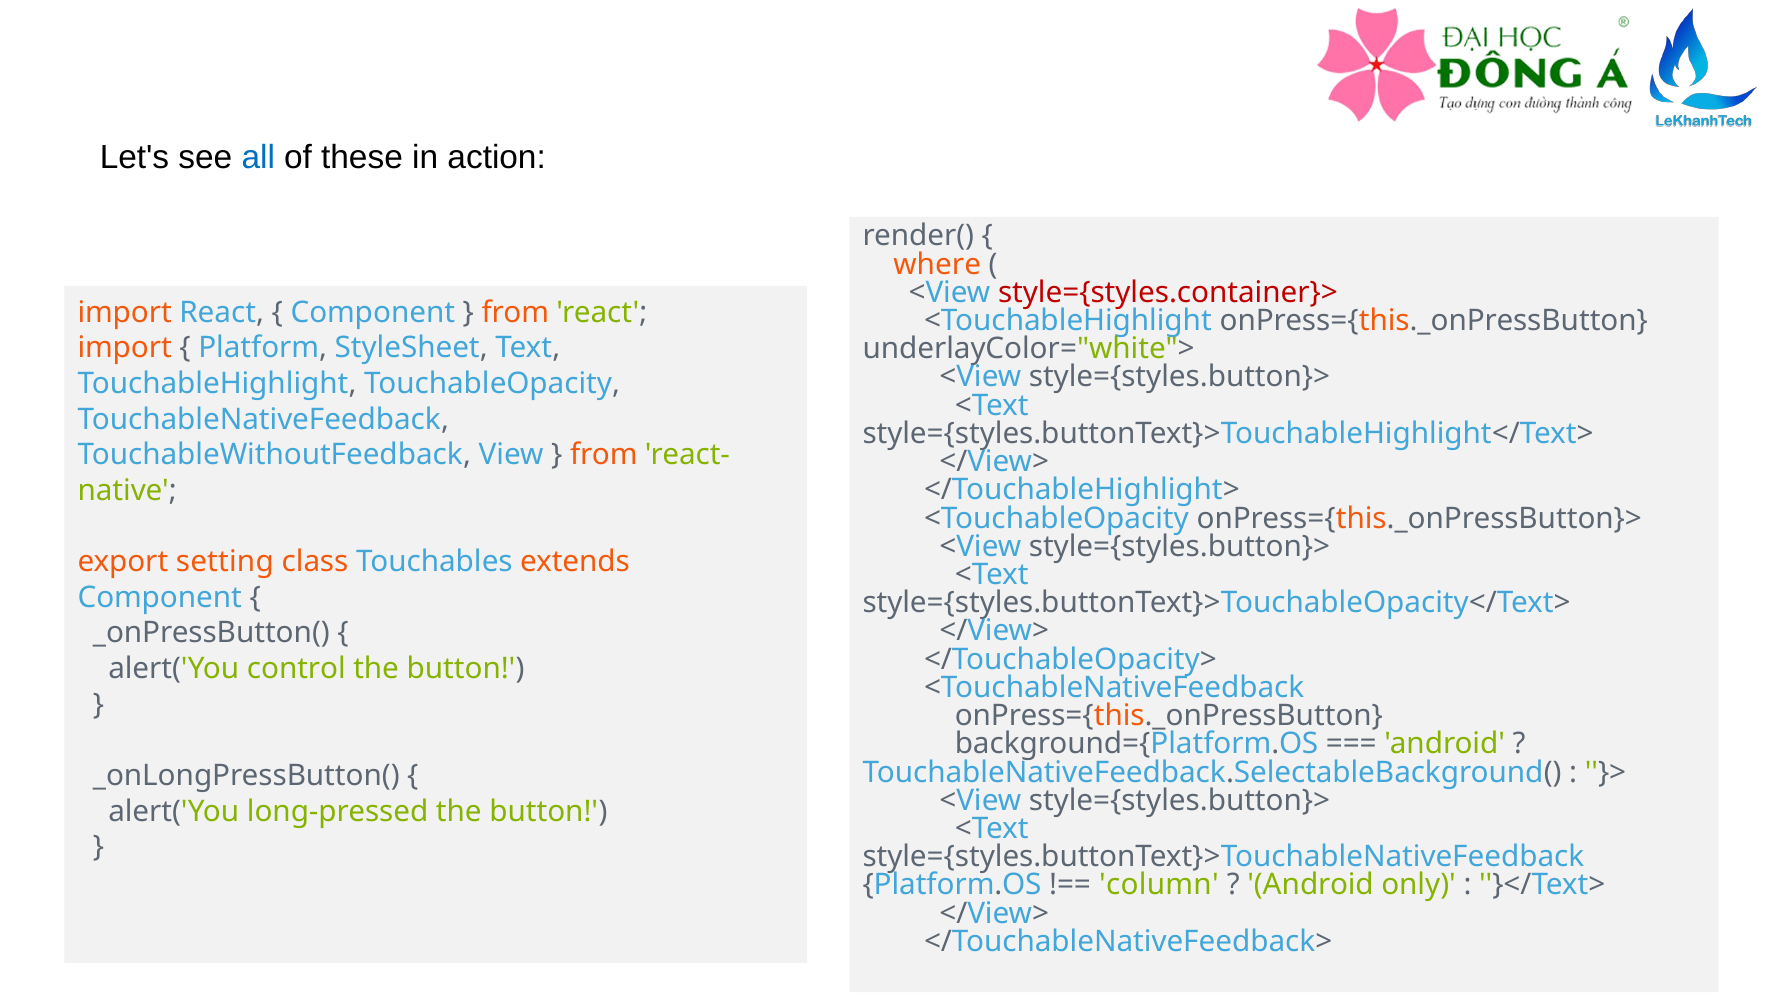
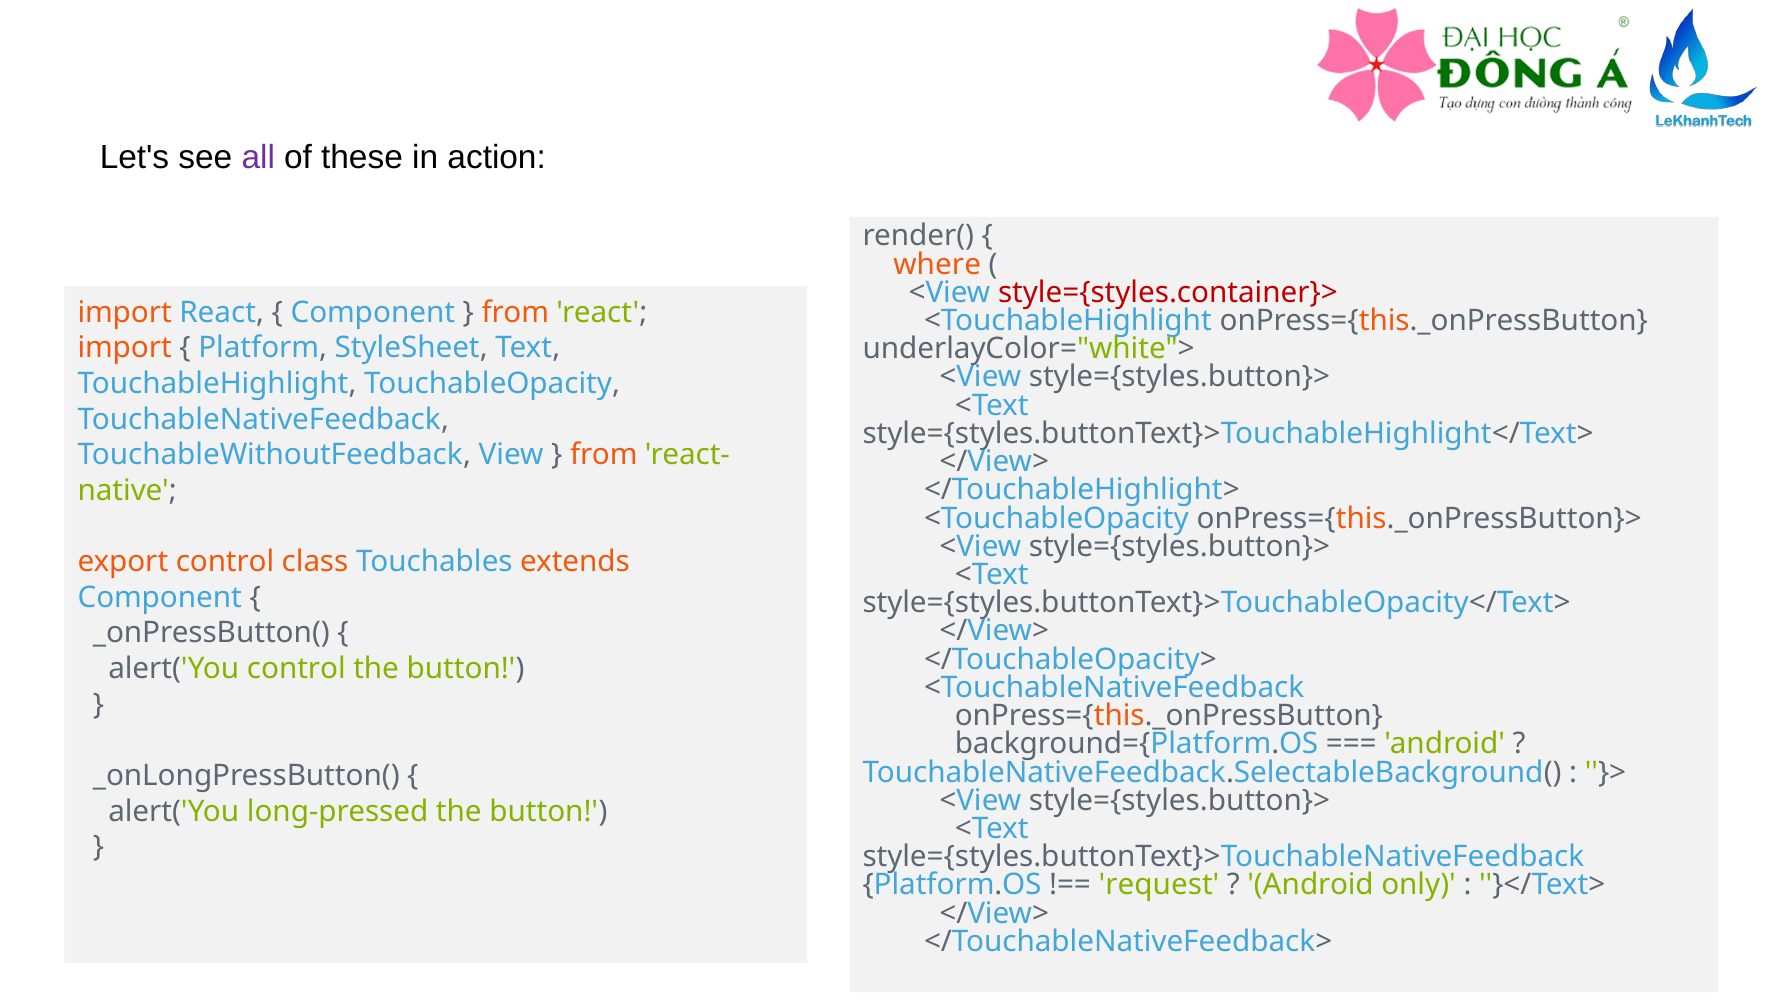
all colour: blue -> purple
export setting: setting -> control
column: column -> request
